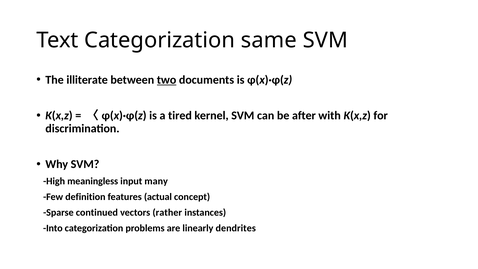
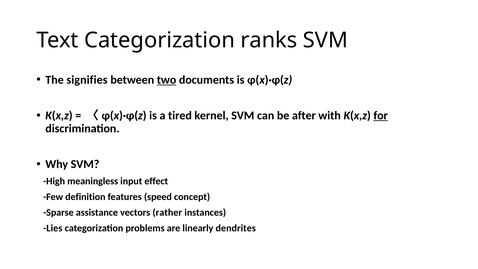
same: same -> ranks
illiterate: illiterate -> signifies
for underline: none -> present
many: many -> effect
actual: actual -> speed
continued: continued -> assistance
Into: Into -> Lies
